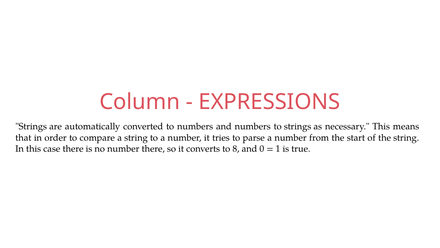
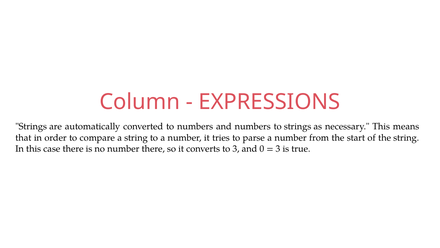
to 8: 8 -> 3
1 at (278, 148): 1 -> 3
